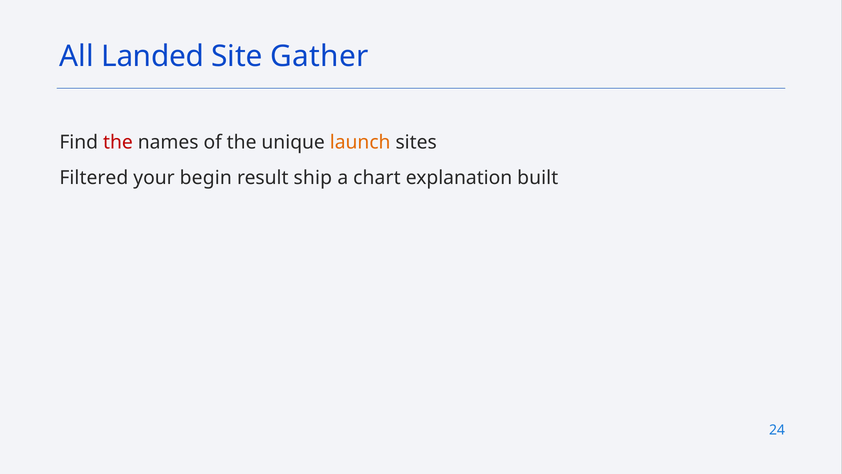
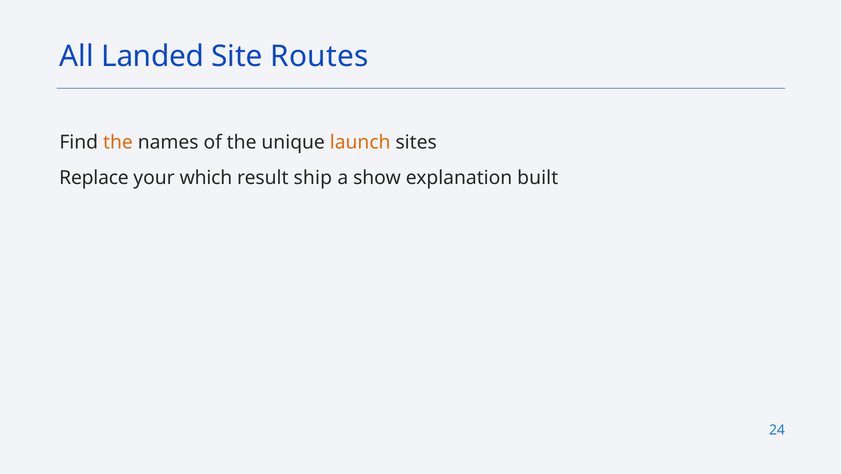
Gather: Gather -> Routes
the at (118, 142) colour: red -> orange
Filtered: Filtered -> Replace
begin: begin -> which
chart: chart -> show
